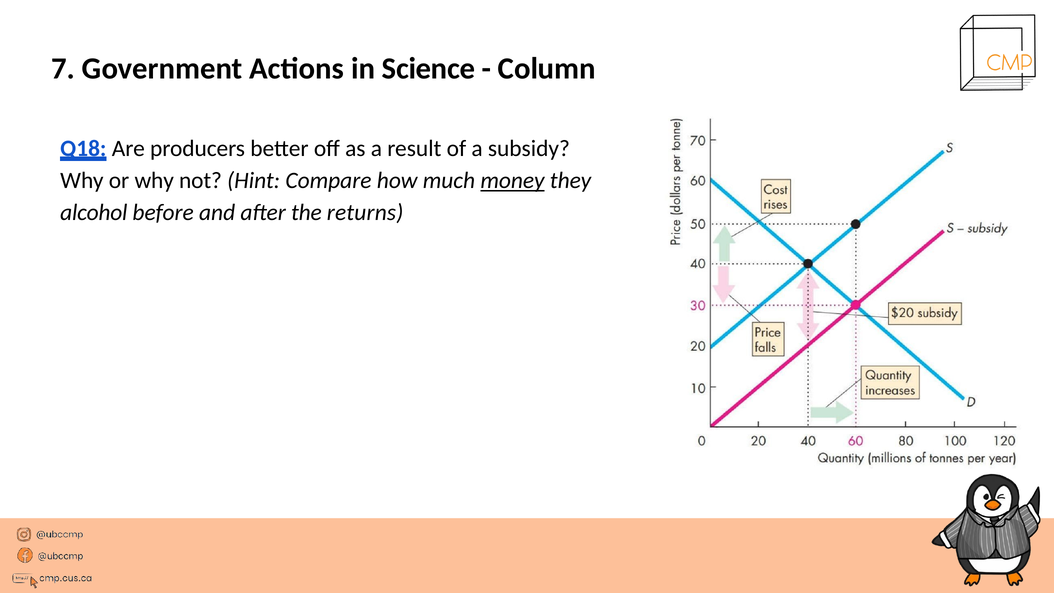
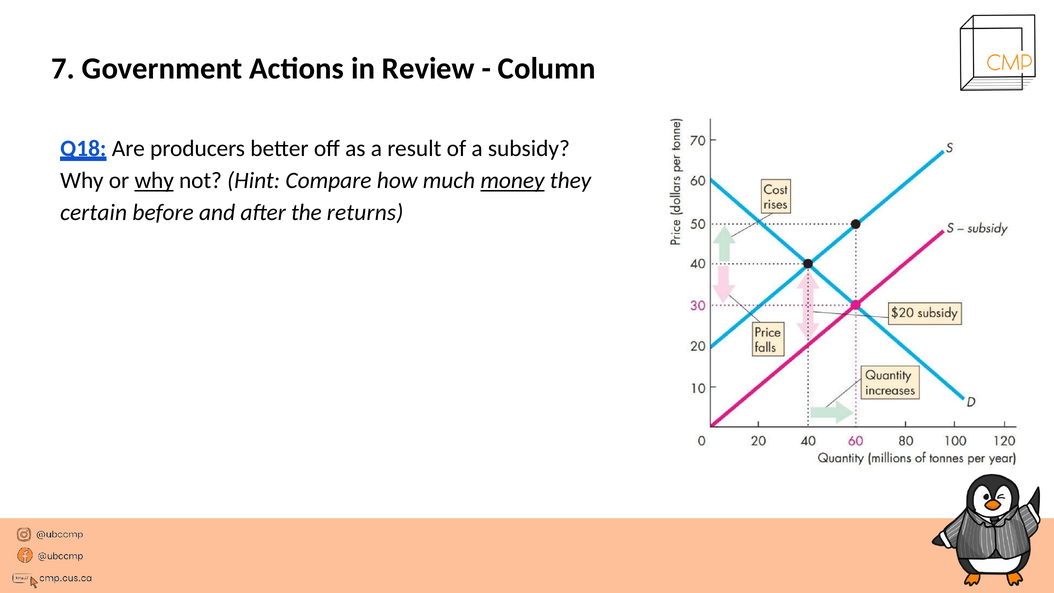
Science: Science -> Review
why at (154, 181) underline: none -> present
alcohol: alcohol -> certain
